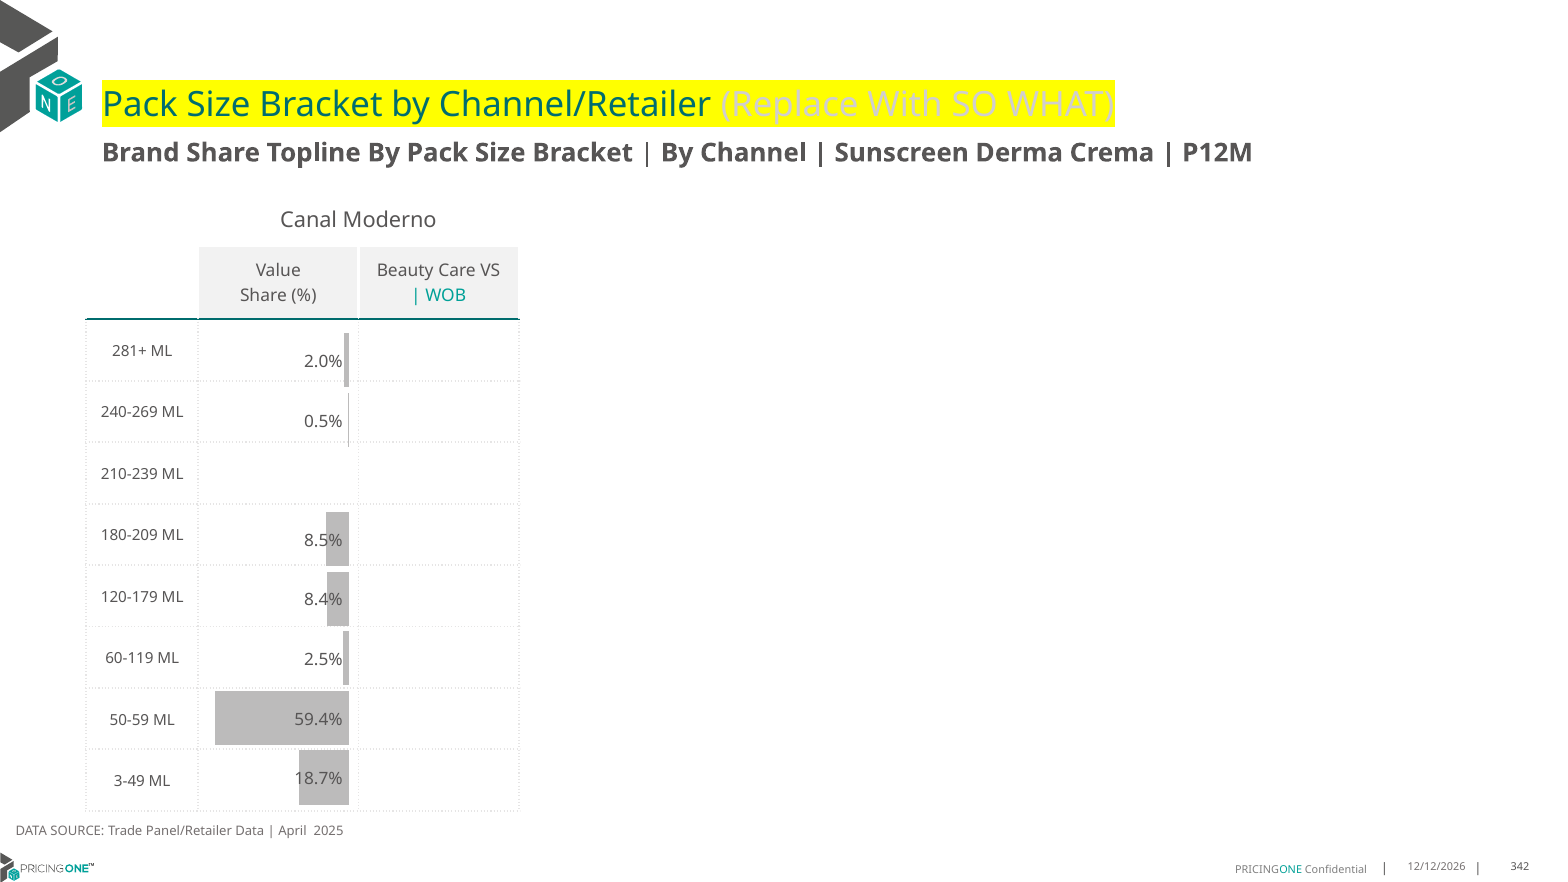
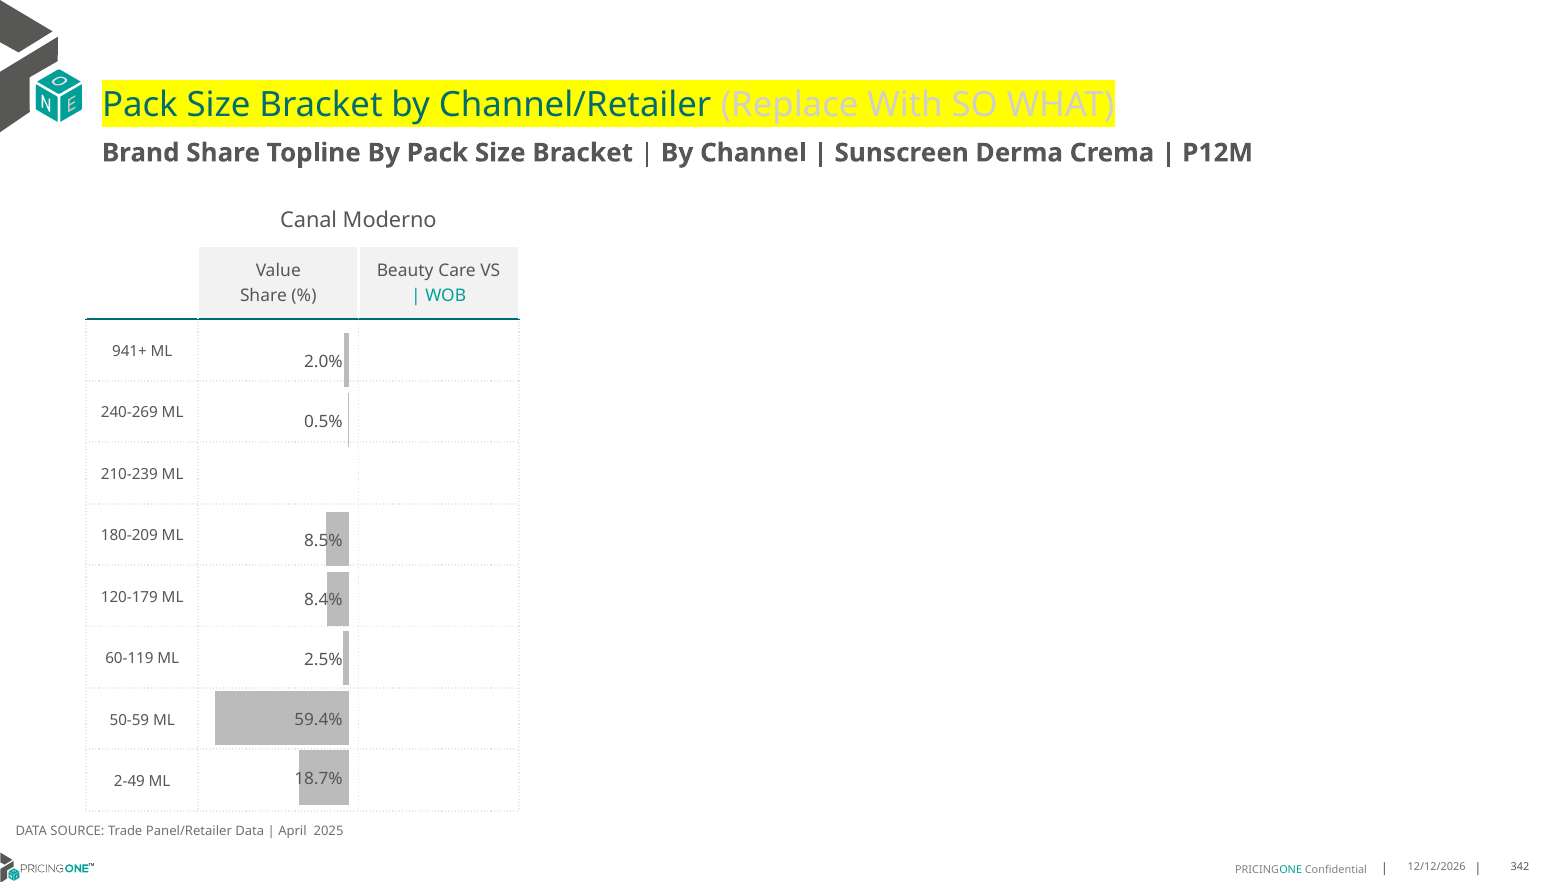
281+: 281+ -> 941+
3-49: 3-49 -> 2-49
